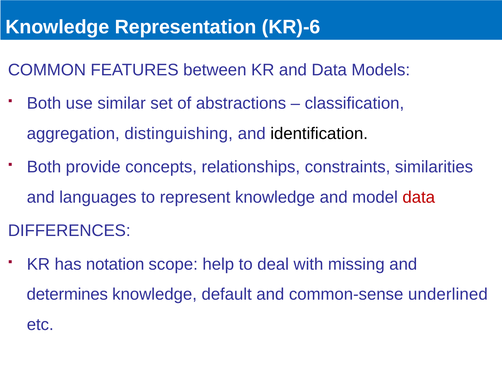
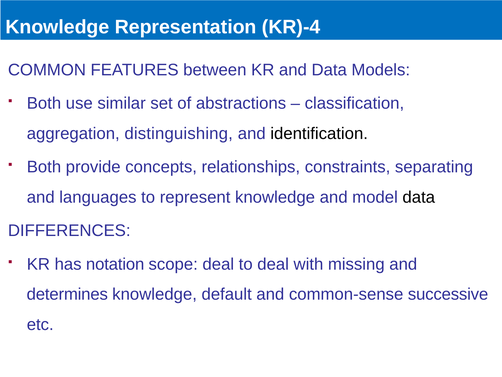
KR)-6: KR)-6 -> KR)-4
similarities: similarities -> separating
data at (419, 197) colour: red -> black
scope help: help -> deal
underlined: underlined -> successive
